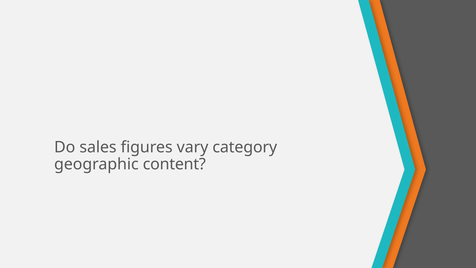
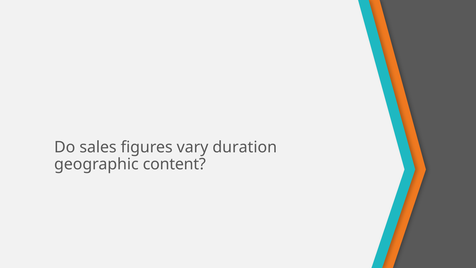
category: category -> duration
